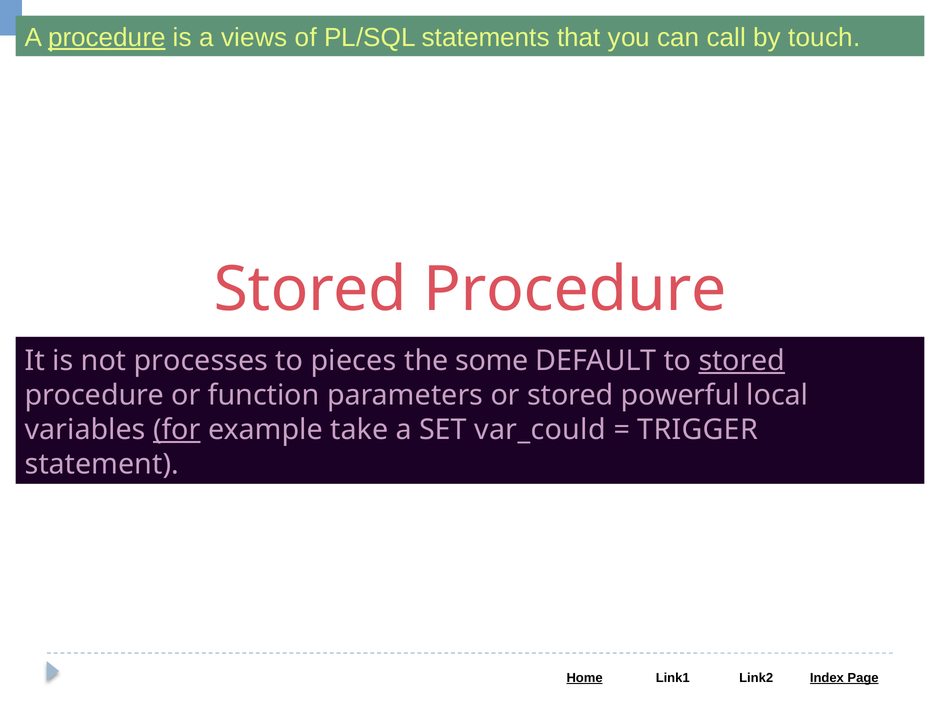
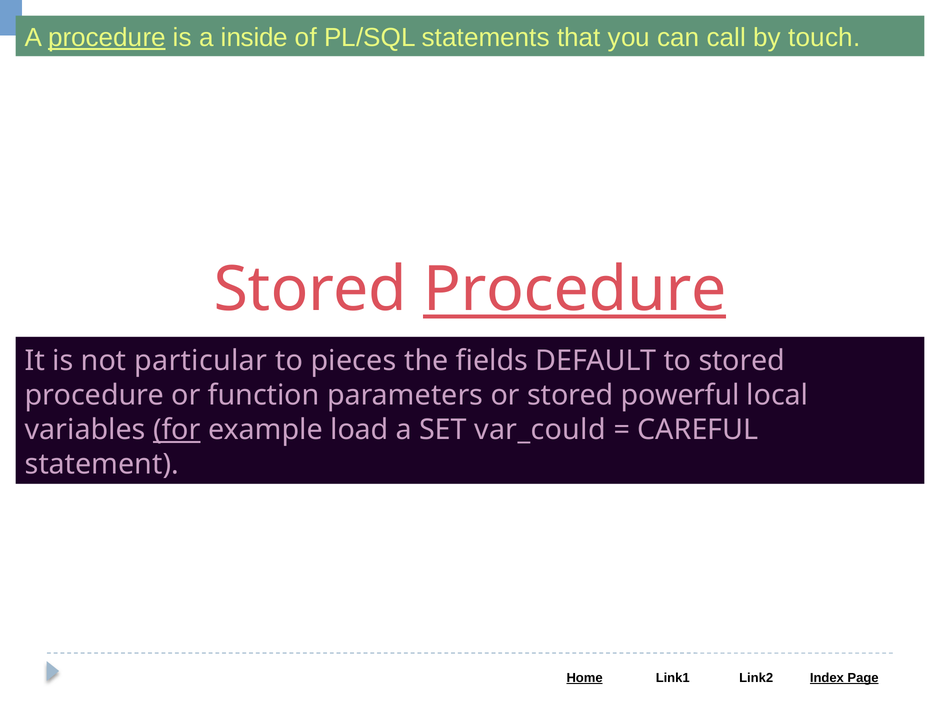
views: views -> inside
Procedure at (575, 289) underline: none -> present
processes: processes -> particular
some: some -> fields
stored at (742, 361) underline: present -> none
take: take -> load
TRIGGER: TRIGGER -> CAREFUL
